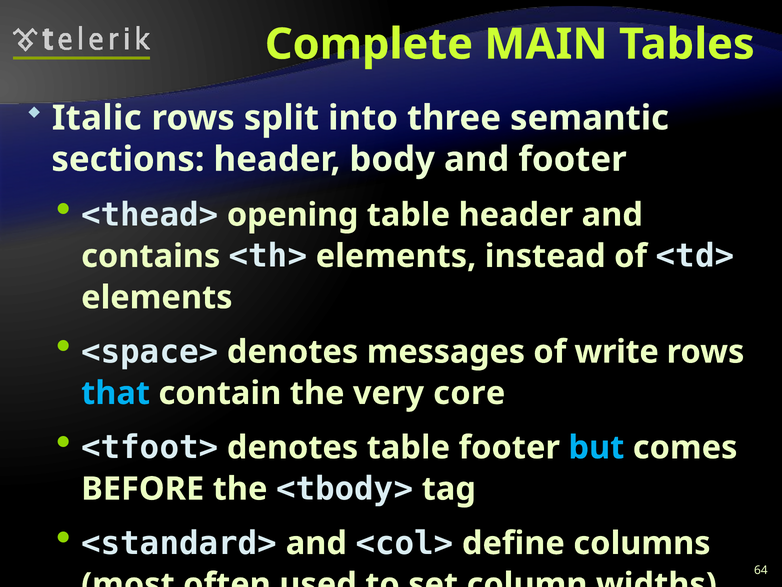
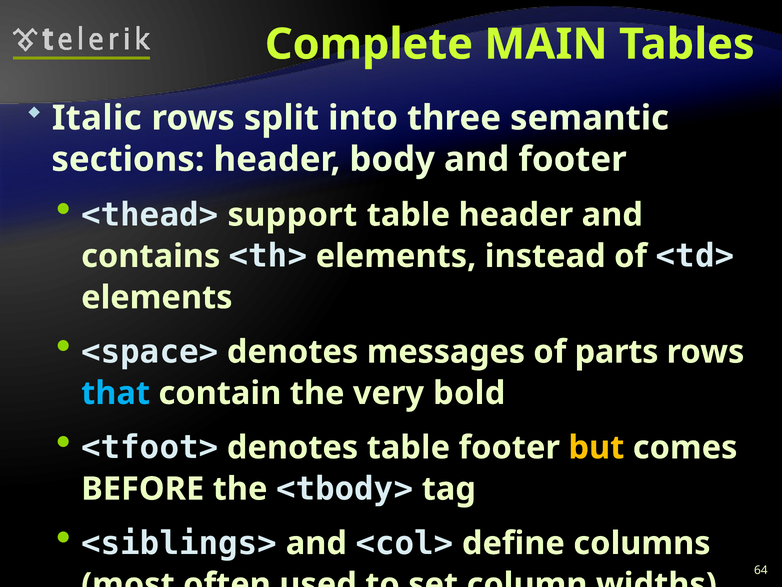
opening: opening -> support
write: write -> parts
core: core -> bold
but colour: light blue -> yellow
<standard>: <standard> -> <siblings>
